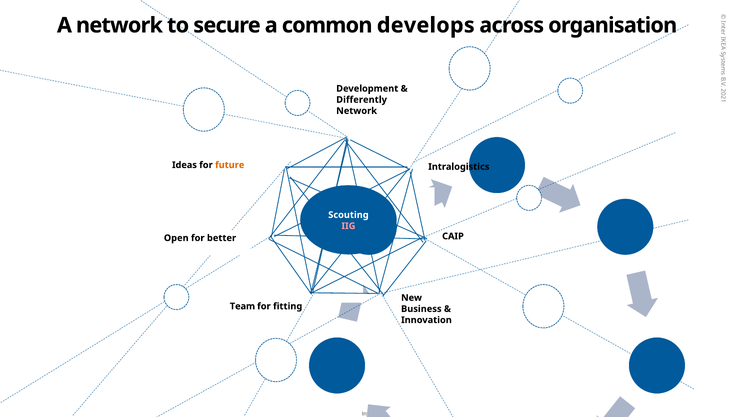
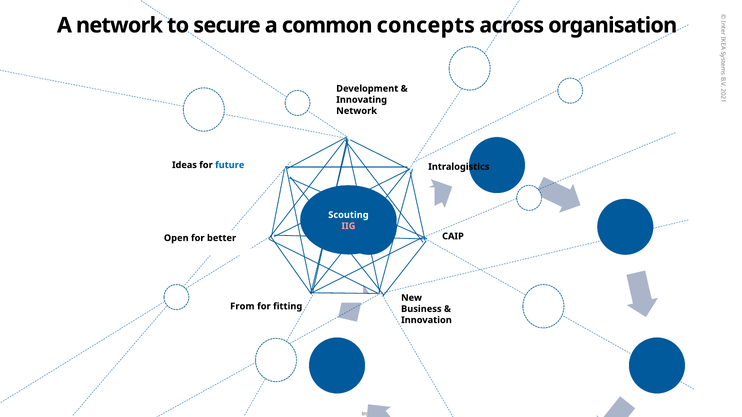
develops: develops -> concepts
Differently: Differently -> Innovating
future colour: orange -> blue
Team: Team -> From
